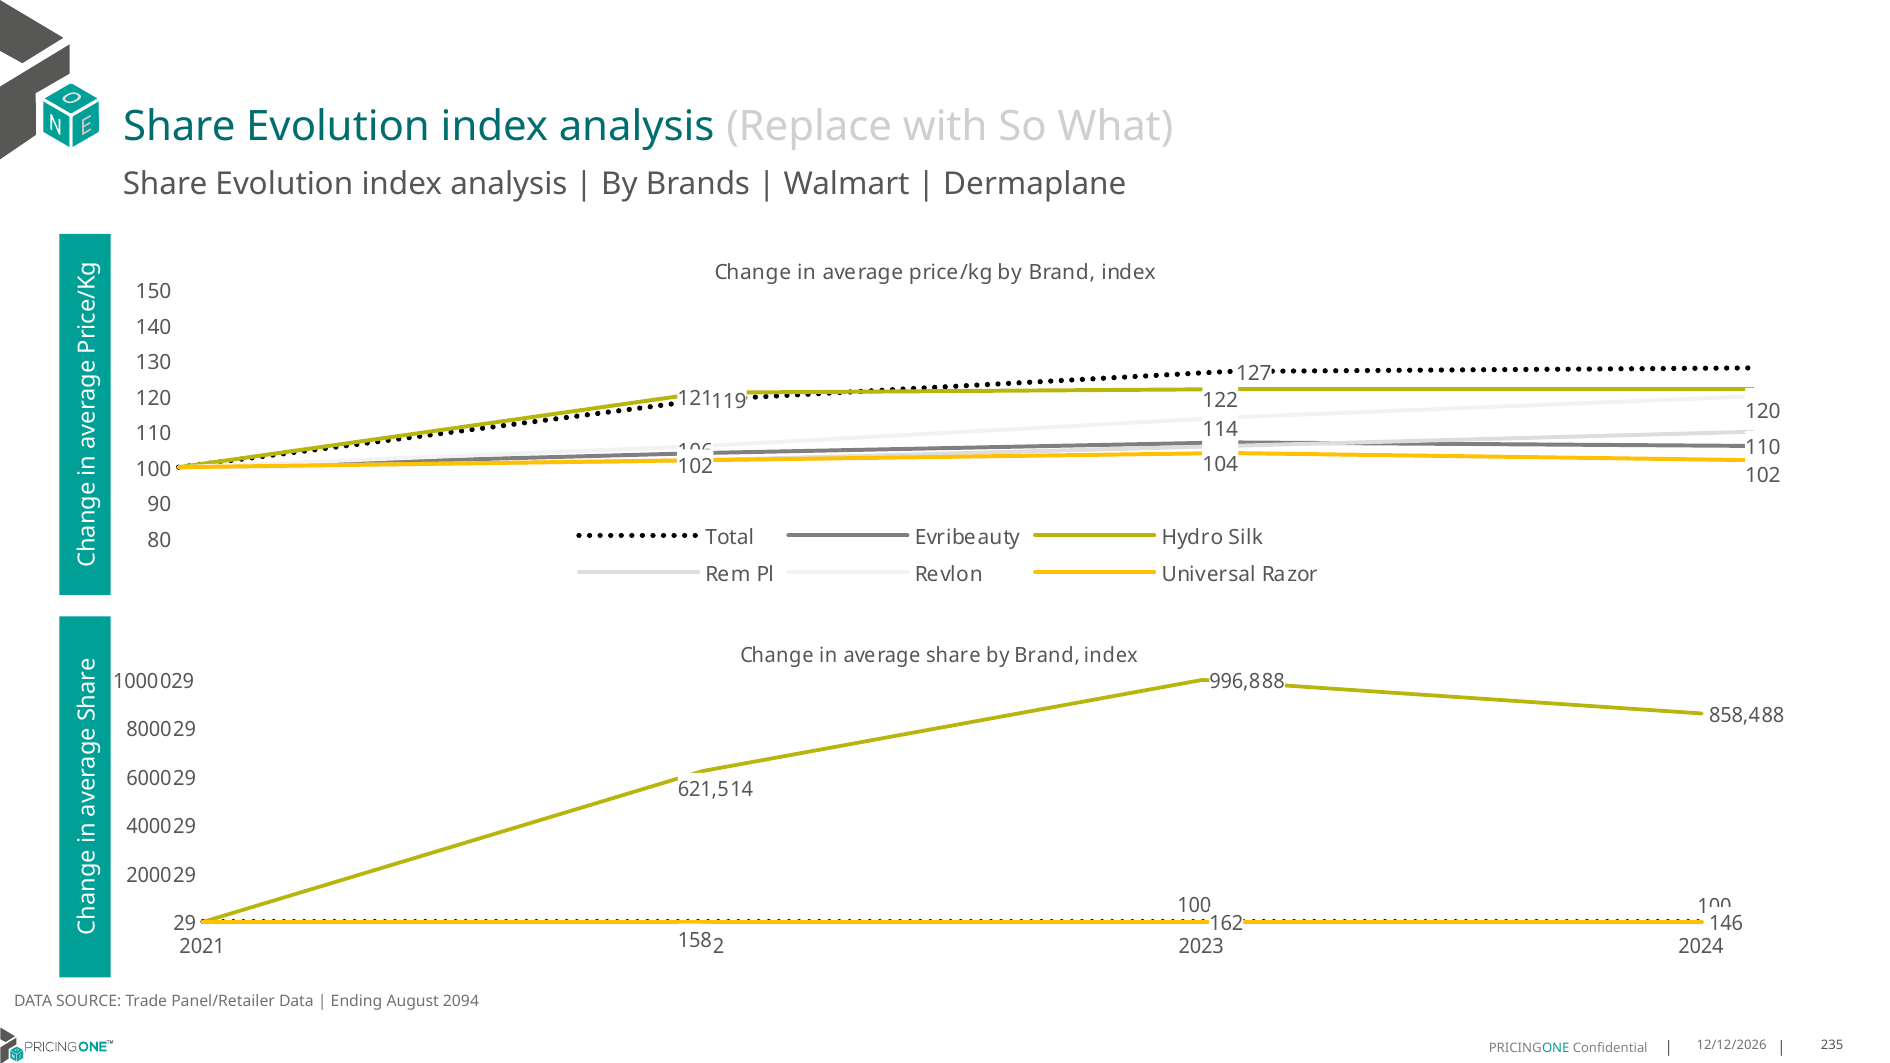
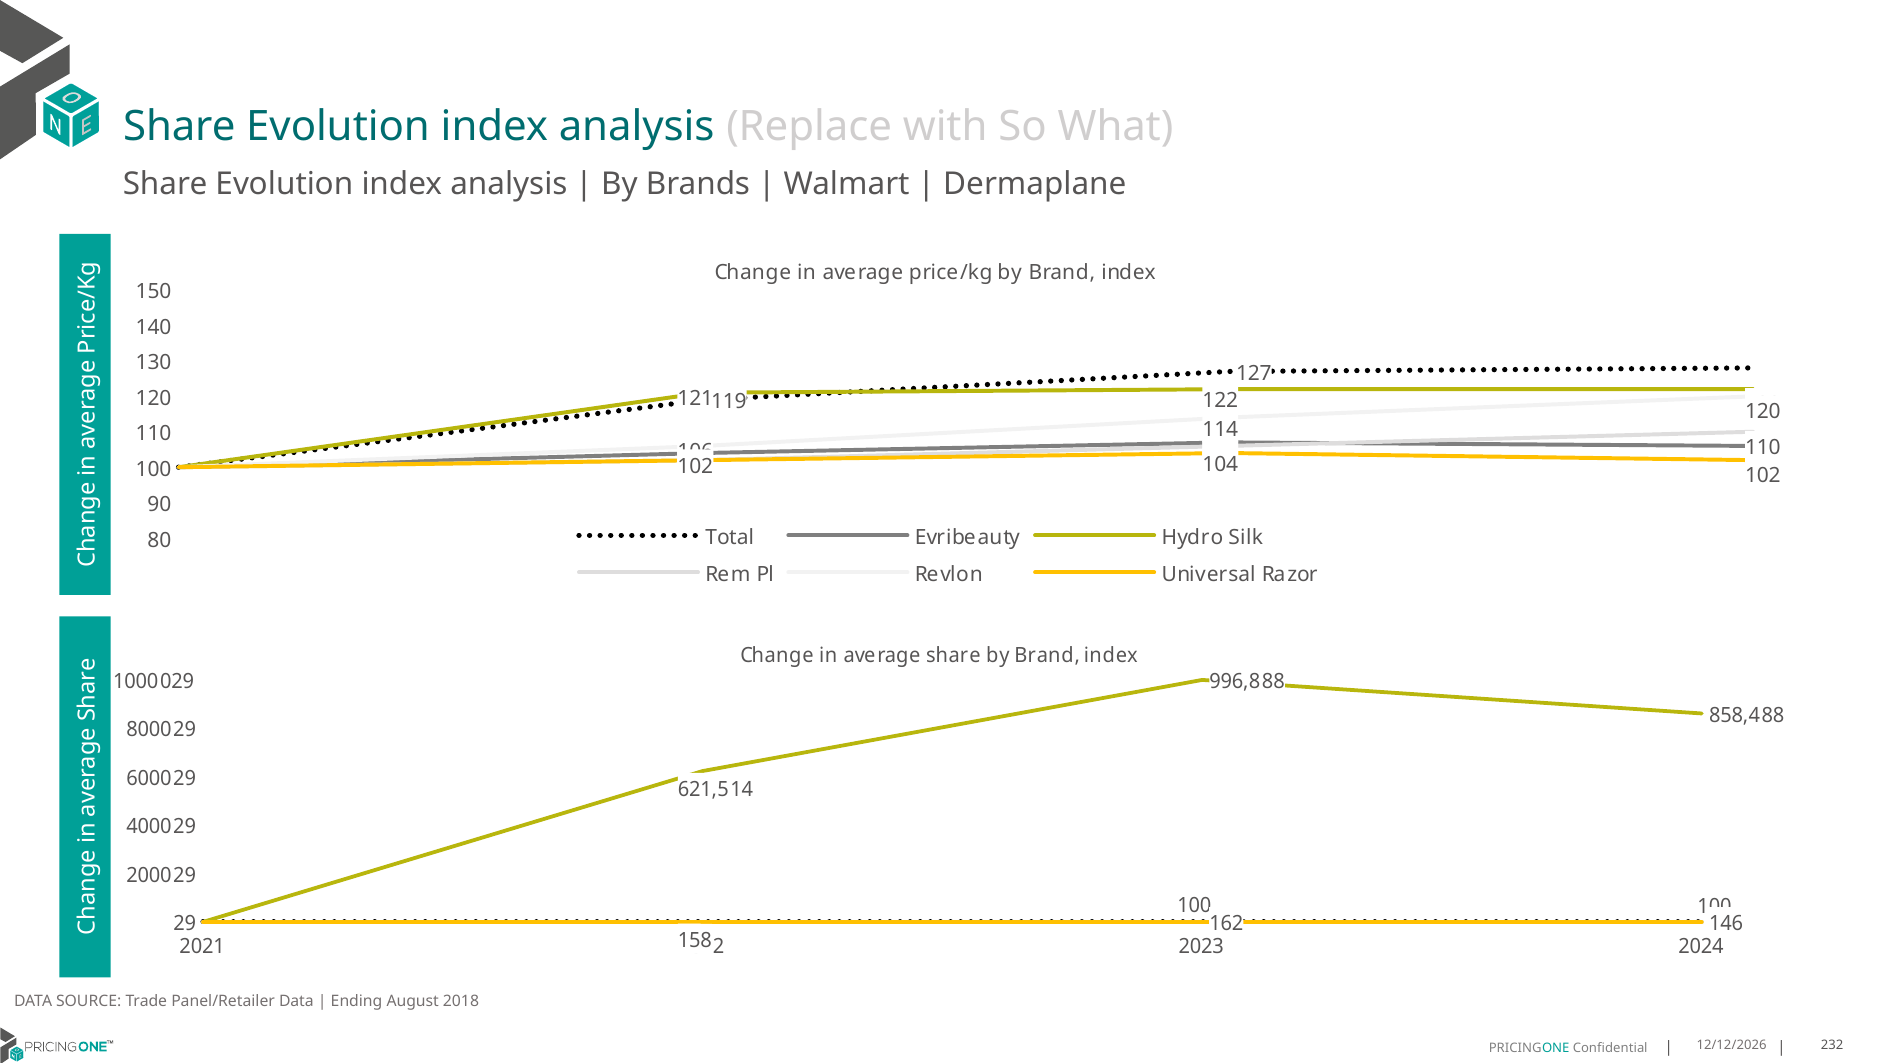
2094: 2094 -> 2018
235: 235 -> 232
